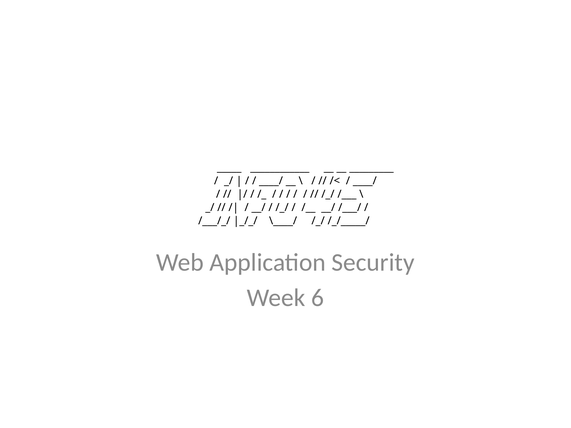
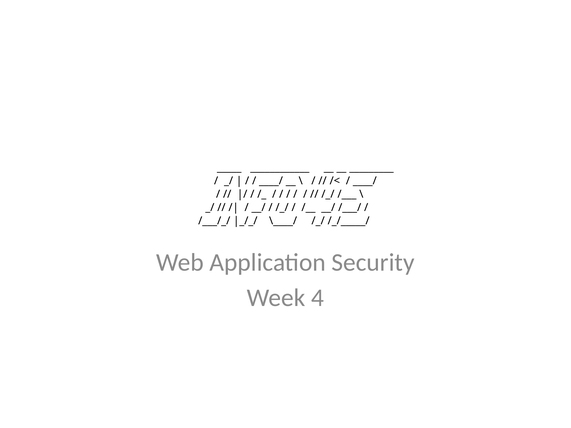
6: 6 -> 4
